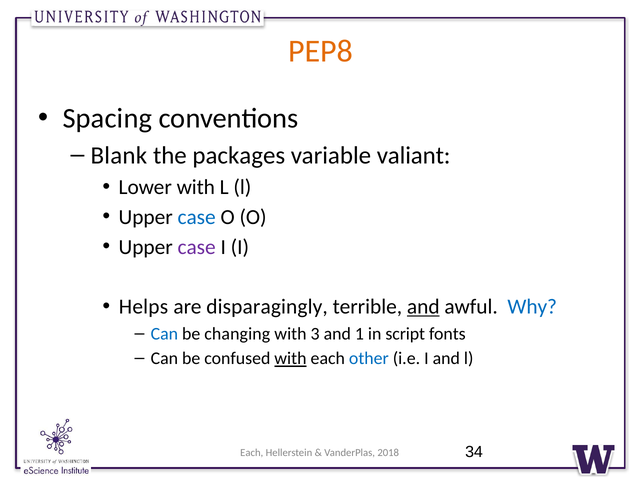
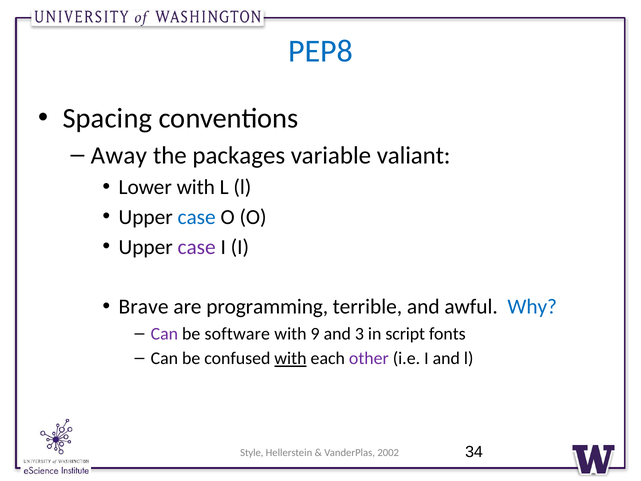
PEP8 colour: orange -> blue
Blank: Blank -> Away
Helps: Helps -> Brave
disparagingly: disparagingly -> programming
and at (423, 307) underline: present -> none
Can at (164, 333) colour: blue -> purple
changing: changing -> software
3: 3 -> 9
1: 1 -> 3
other colour: blue -> purple
Each at (252, 453): Each -> Style
2018: 2018 -> 2002
